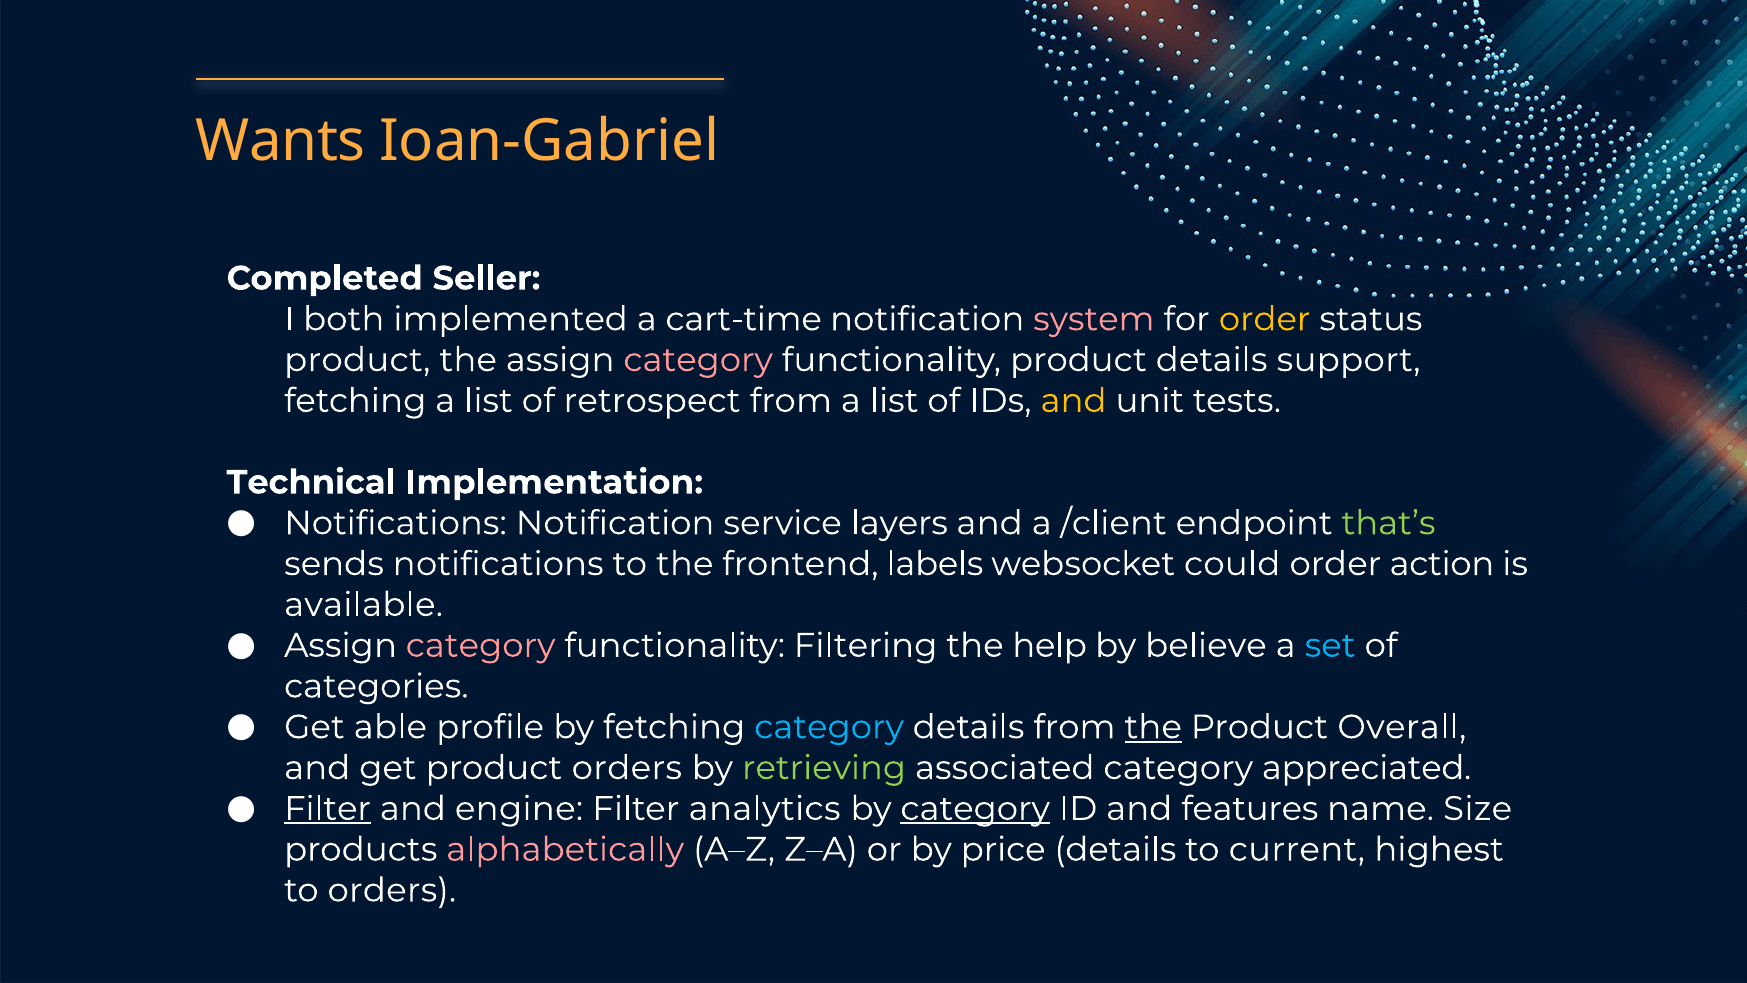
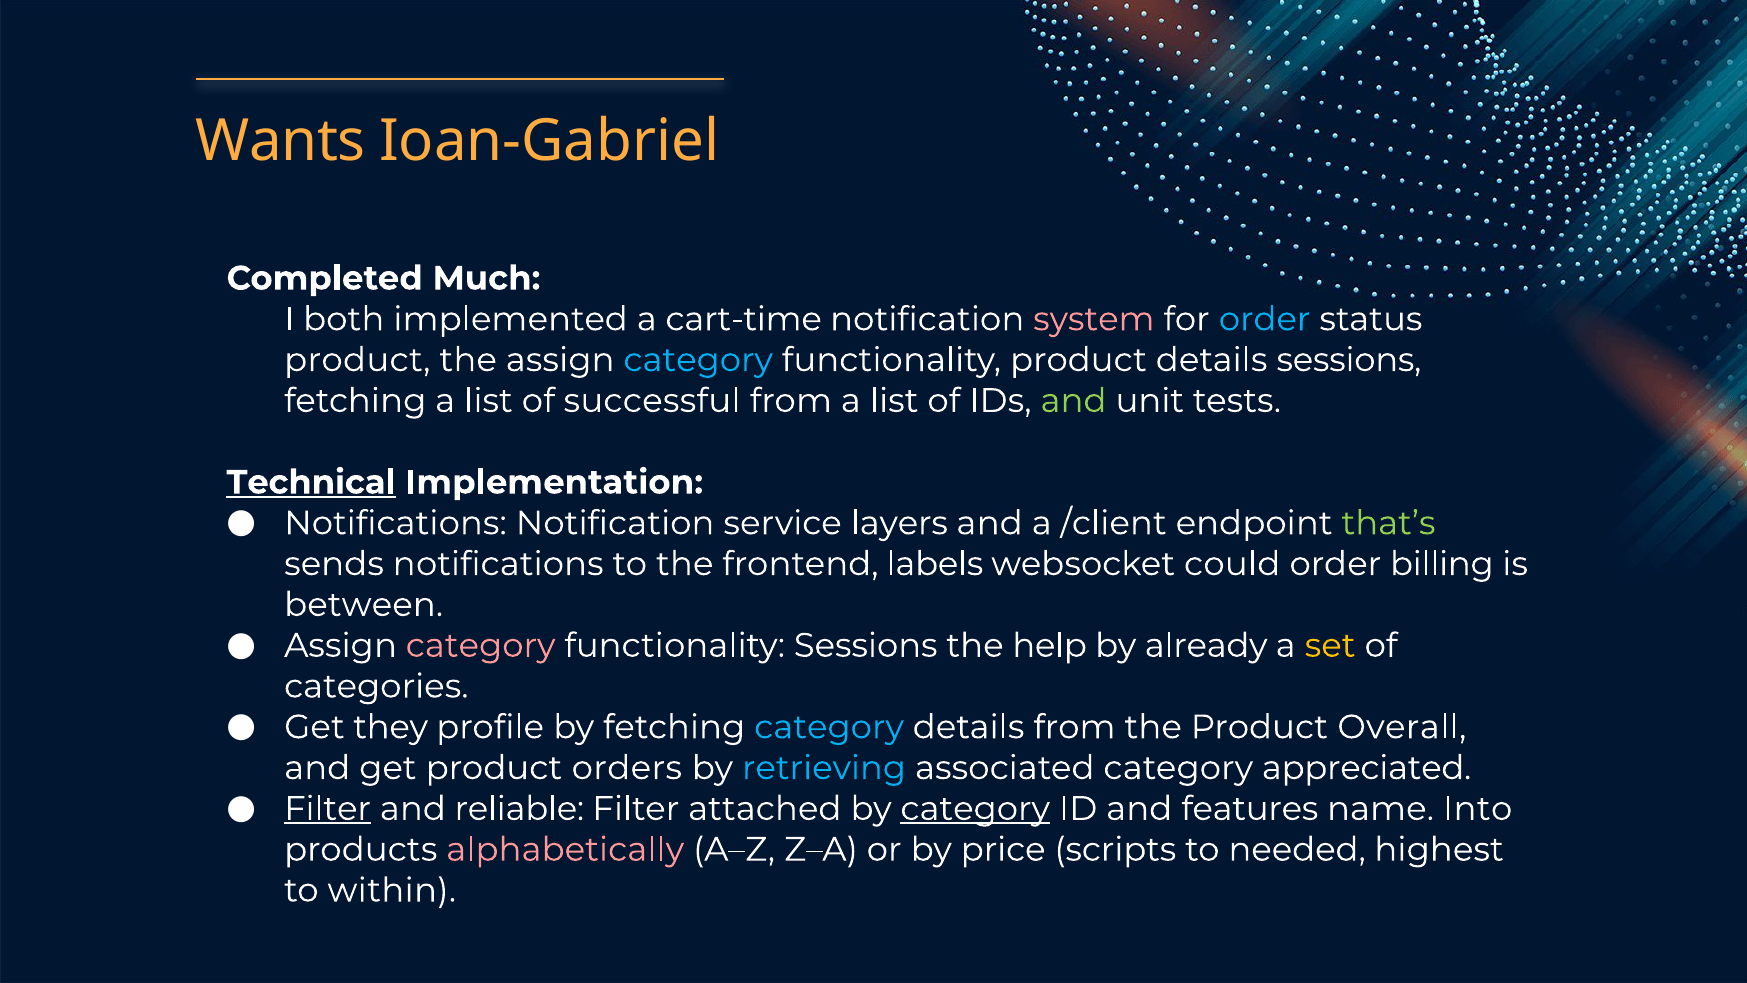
Seller: Seller -> Much
order at (1265, 319) colour: yellow -> light blue
category at (698, 360) colour: pink -> light blue
details support: support -> sessions
retrospect: retrospect -> successful
and at (1074, 401) colour: yellow -> light green
Technical underline: none -> present
action: action -> billing
available: available -> between
functionality Filtering: Filtering -> Sessions
believe: believe -> already
set colour: light blue -> yellow
able: able -> they
the at (1153, 727) underline: present -> none
retrieving colour: light green -> light blue
engine: engine -> reliable
analytics: analytics -> attached
Size: Size -> Into
price details: details -> scripts
current: current -> needed
to orders: orders -> within
